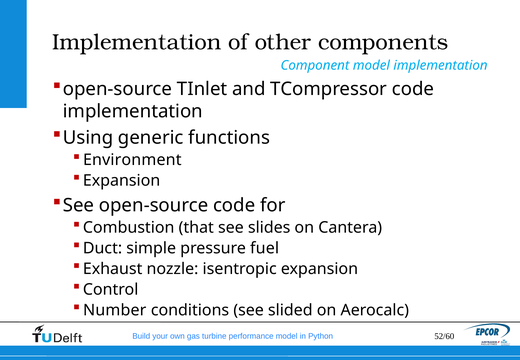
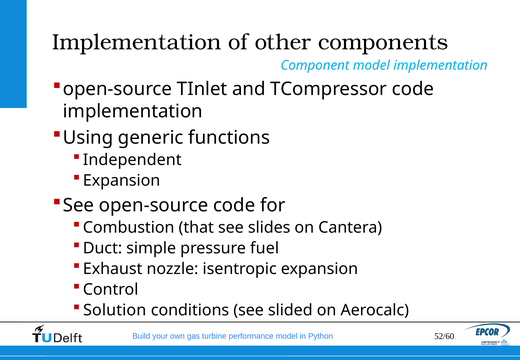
Environment: Environment -> Independent
Number: Number -> Solution
